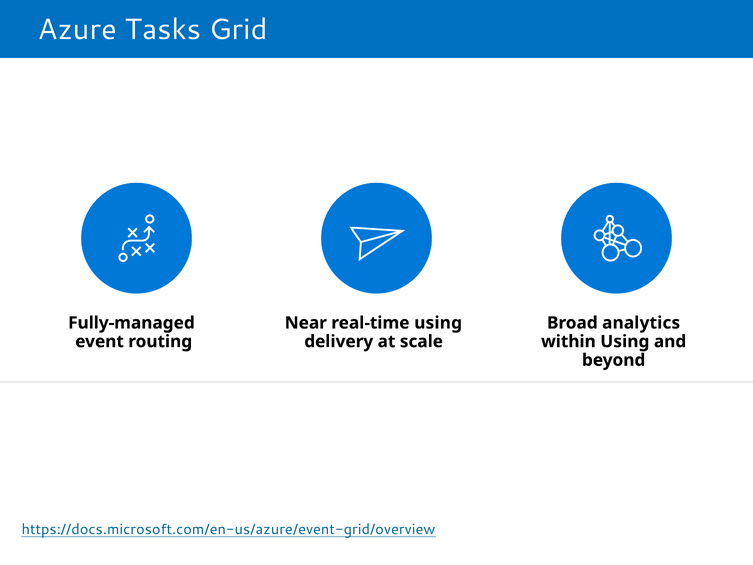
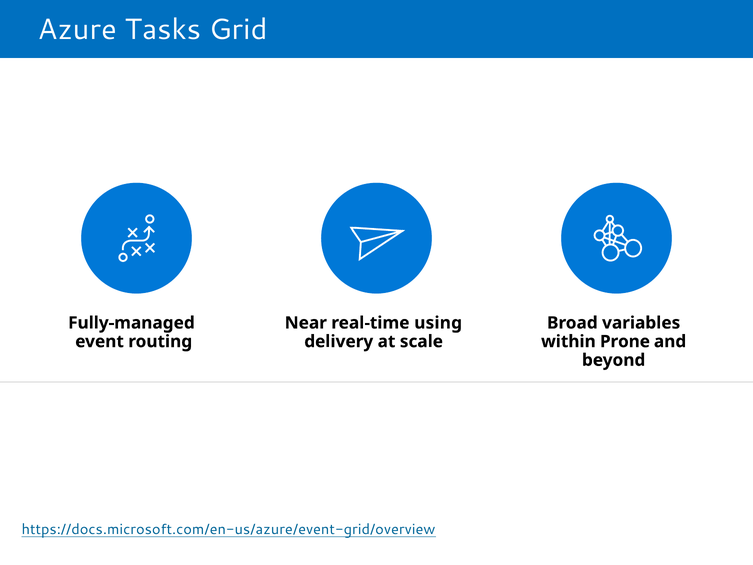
analytics: analytics -> variables
within Using: Using -> Prone
